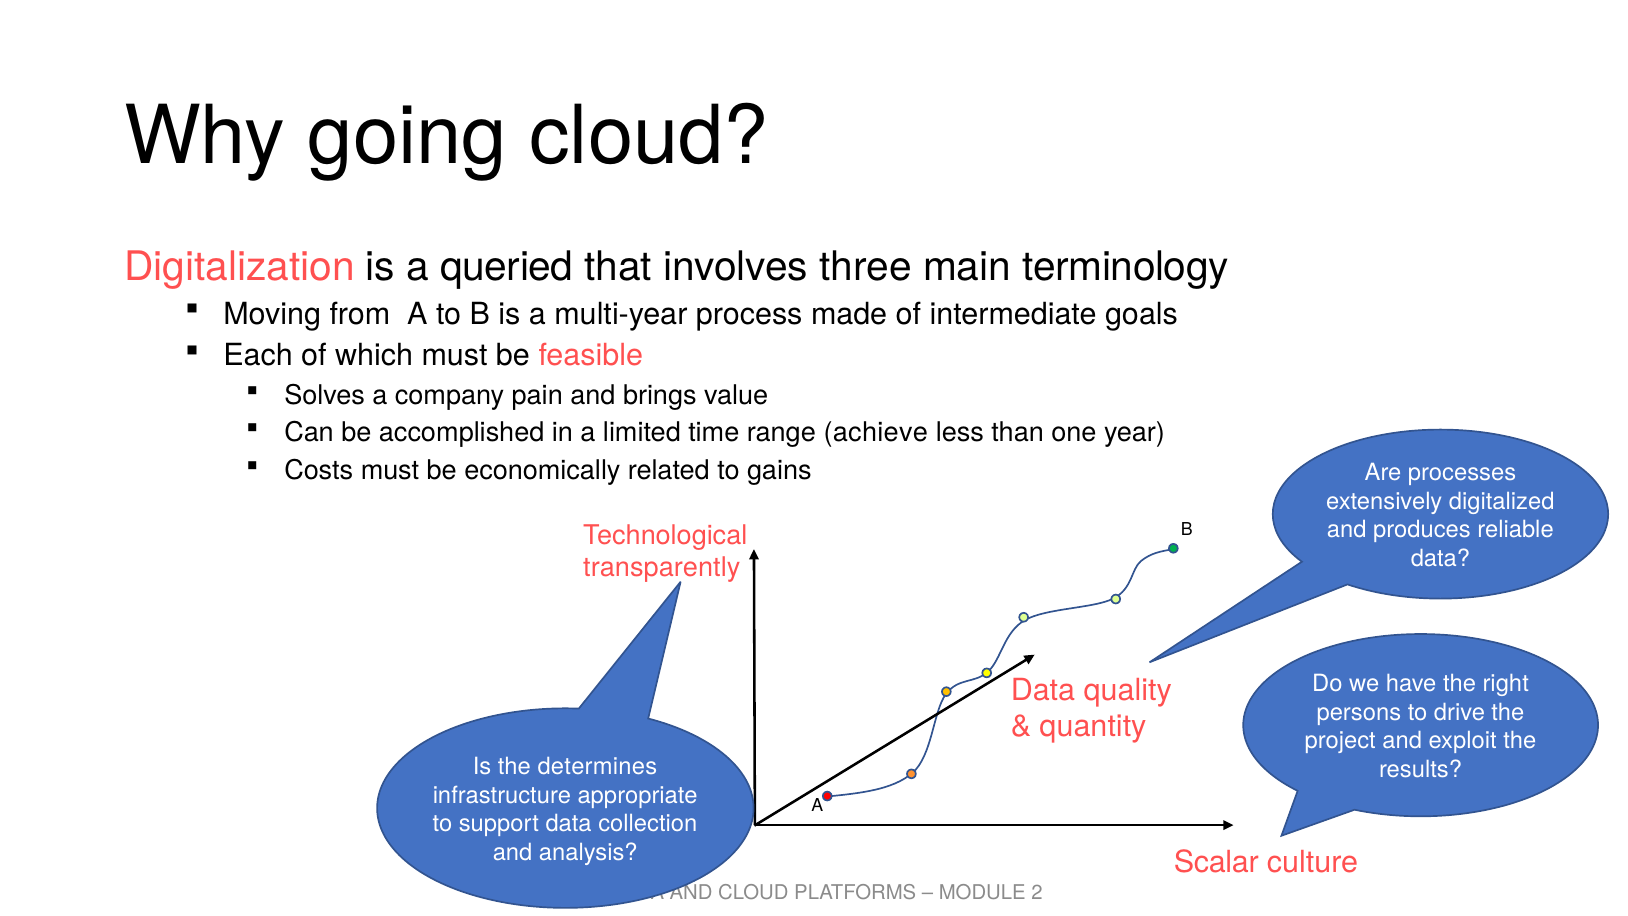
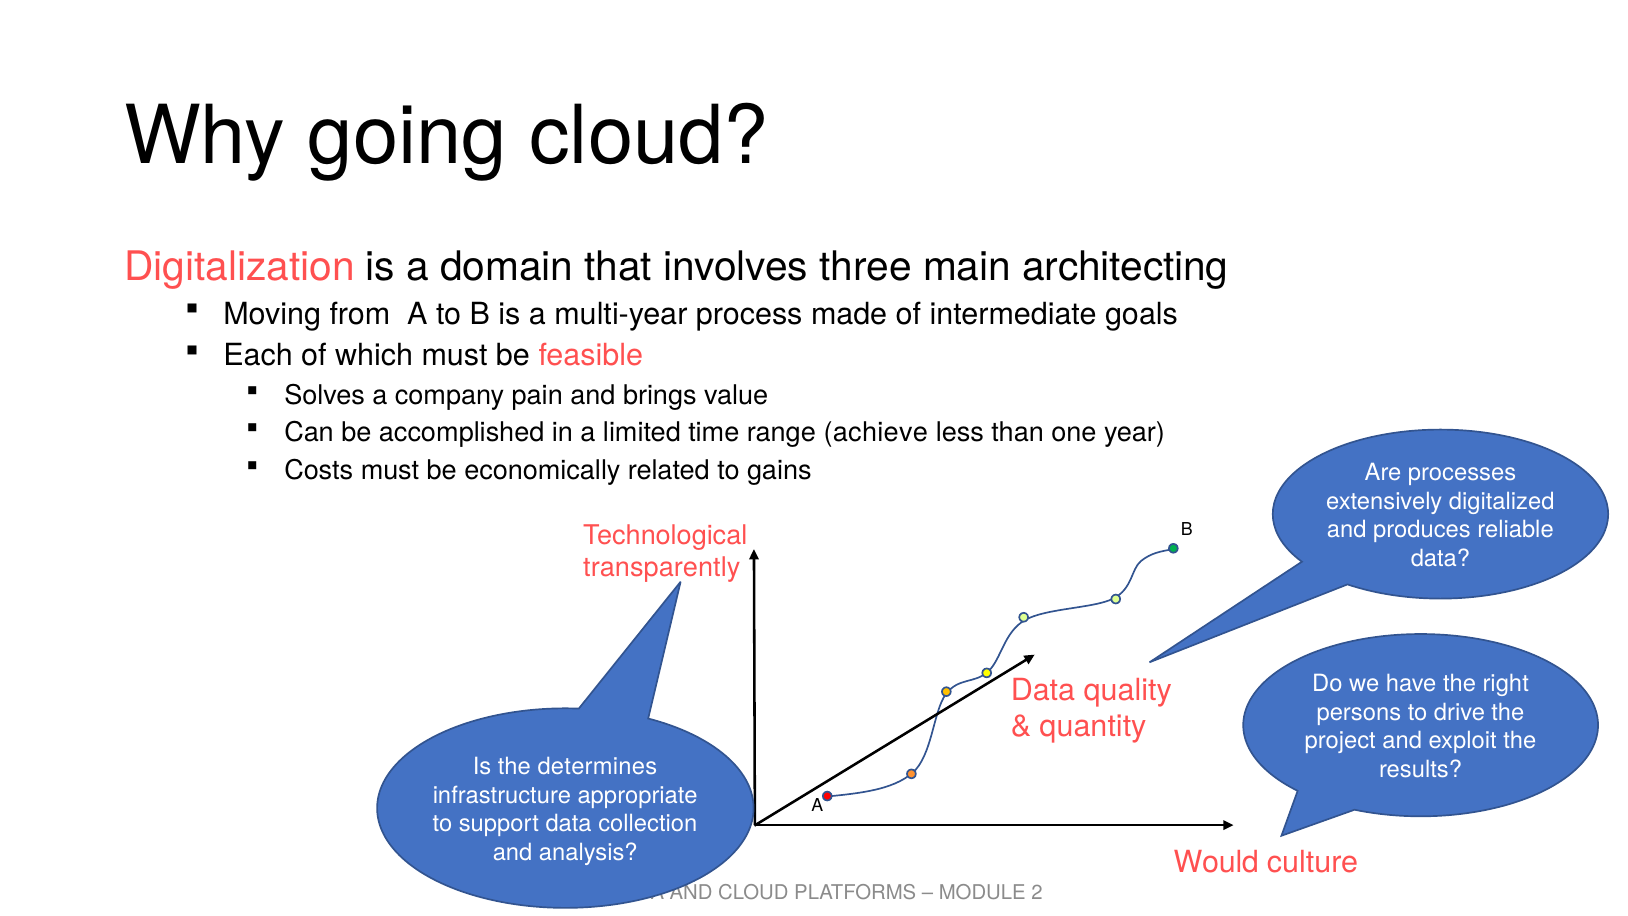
queried: queried -> domain
terminology: terminology -> architecting
Scalar: Scalar -> Would
